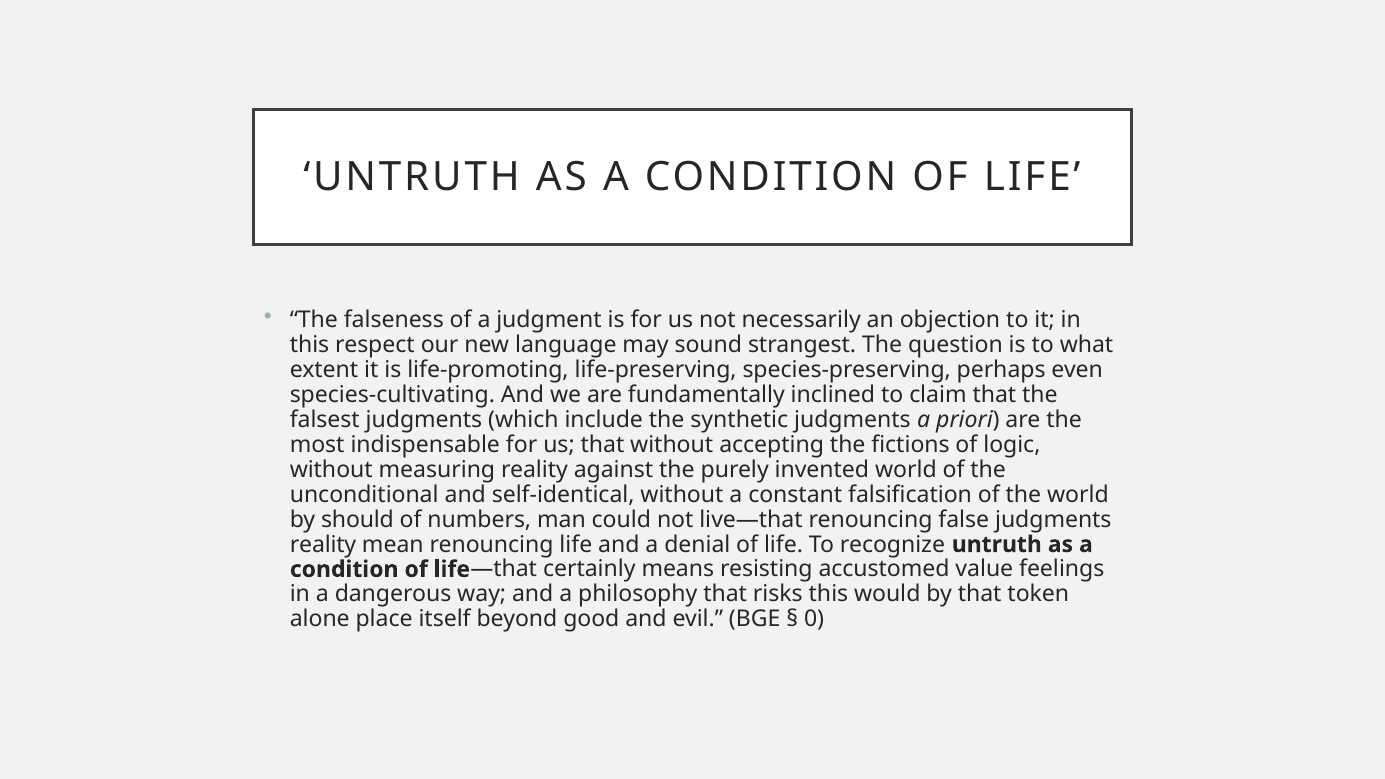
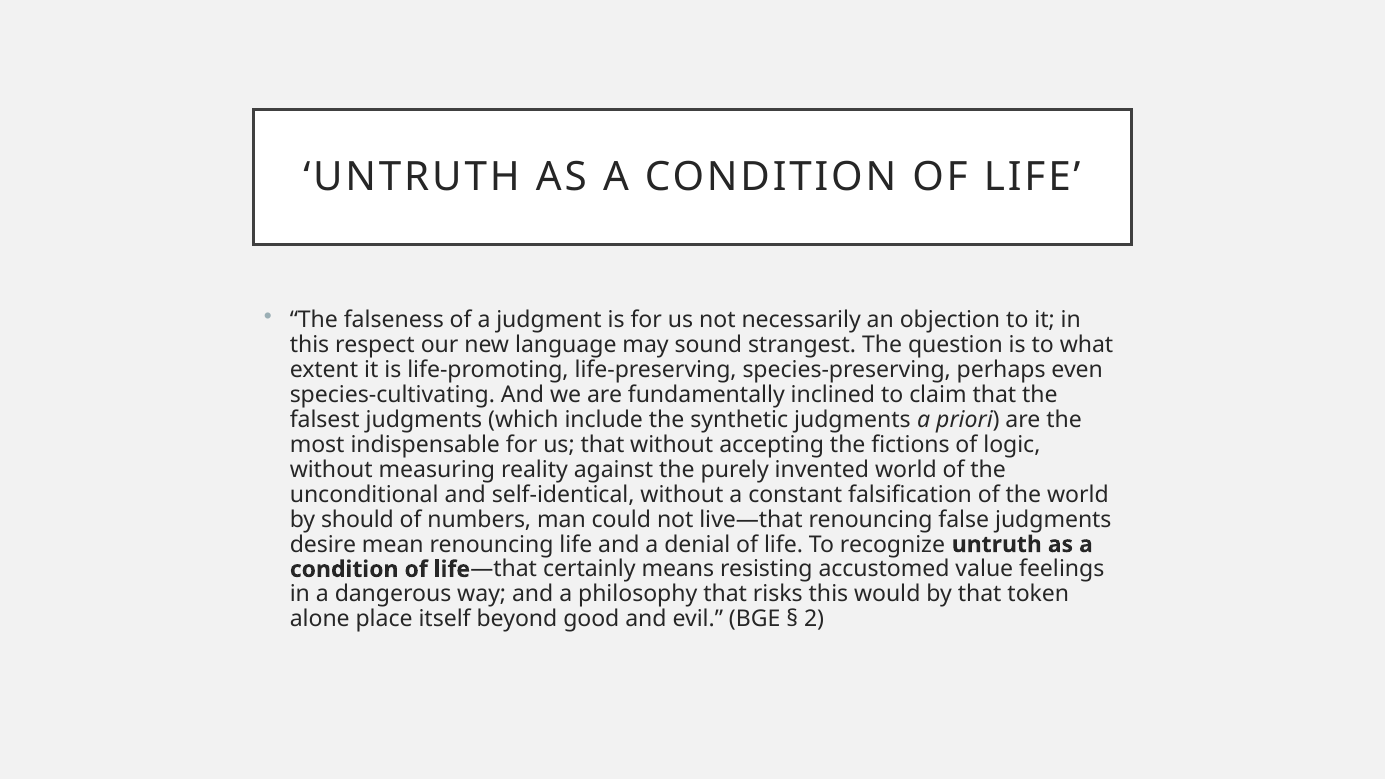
reality at (323, 544): reality -> desire
0: 0 -> 2
